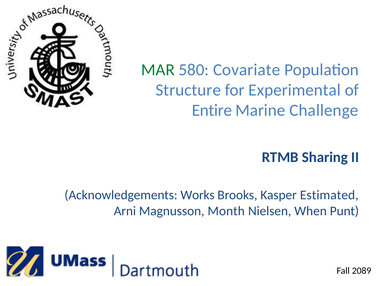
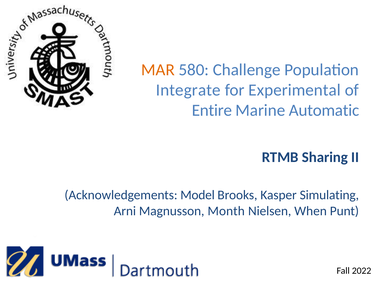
MAR colour: green -> orange
Covariate: Covariate -> Challenge
Structure: Structure -> Integrate
Challenge: Challenge -> Automatic
Works: Works -> Model
Estimated: Estimated -> Simulating
2089: 2089 -> 2022
